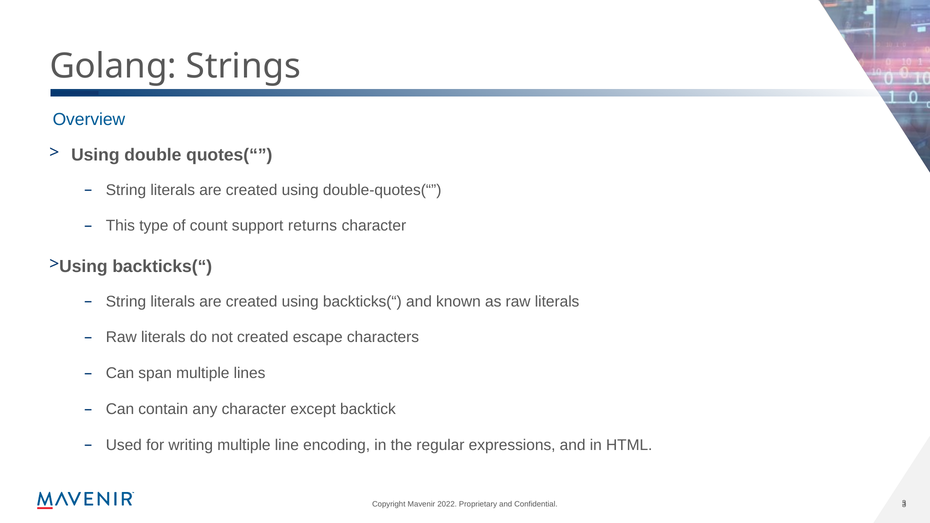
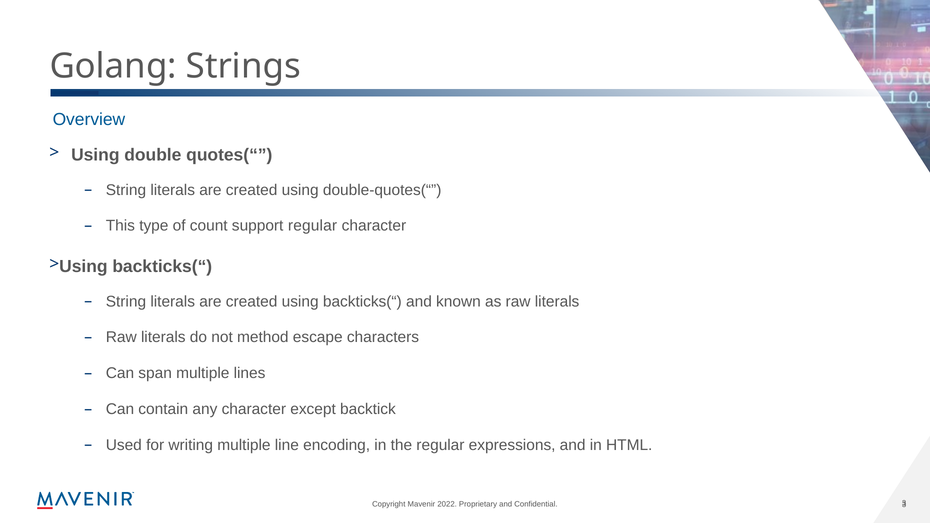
support returns: returns -> regular
not created: created -> method
